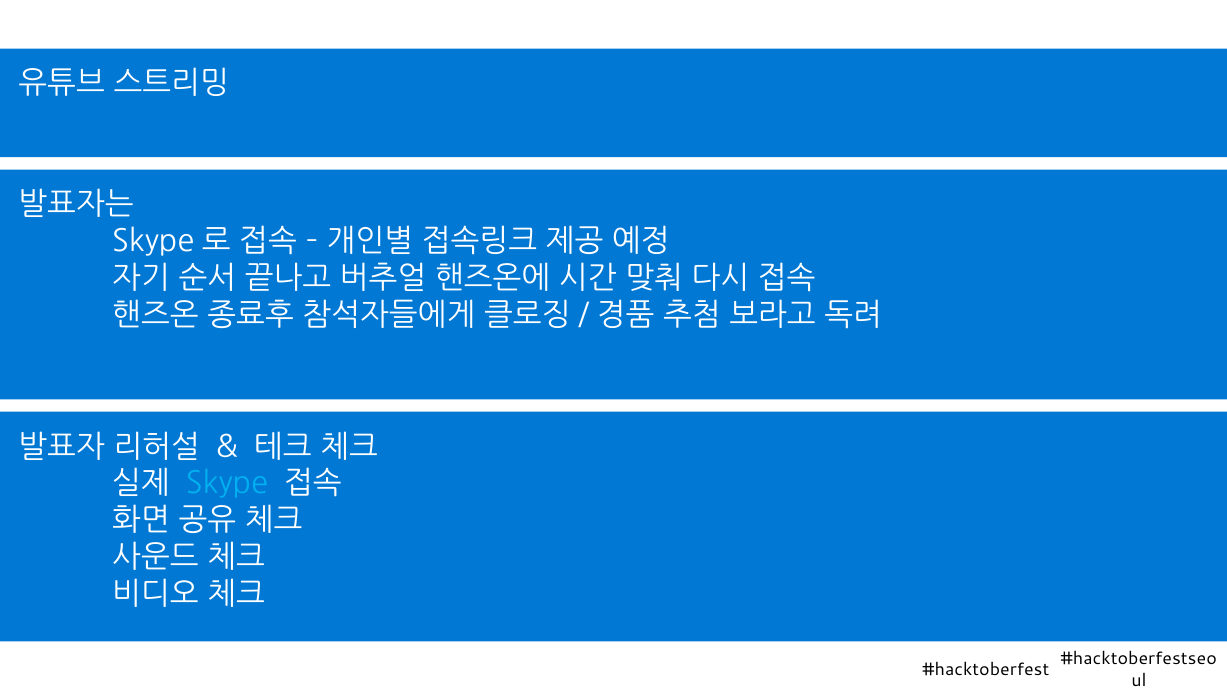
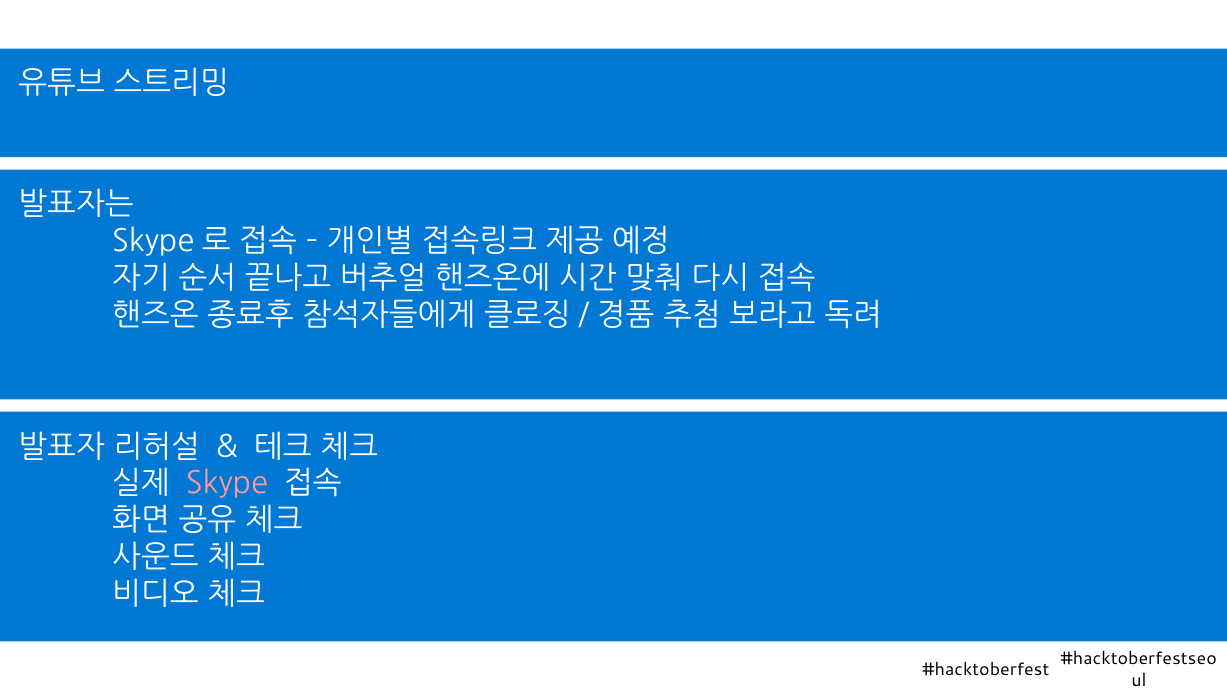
Skype colour: light blue -> pink
